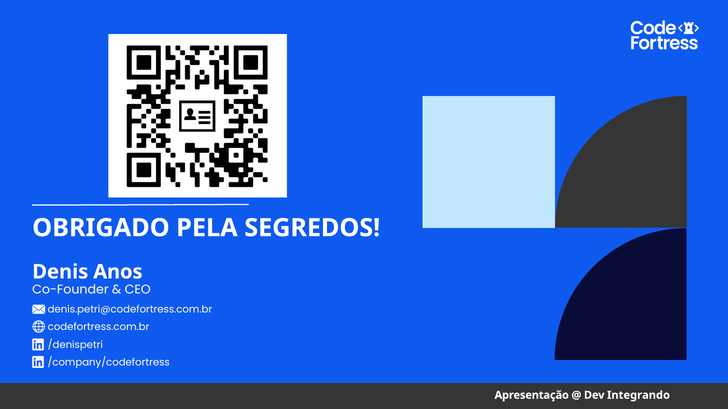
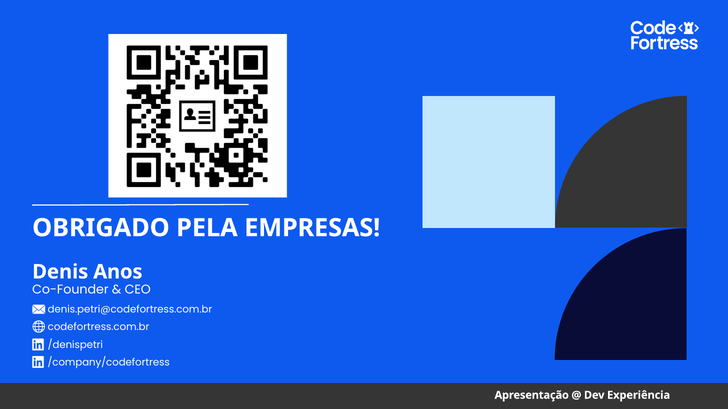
SEGREDOS: SEGREDOS -> EMPRESAS
Integrando: Integrando -> Experiência
